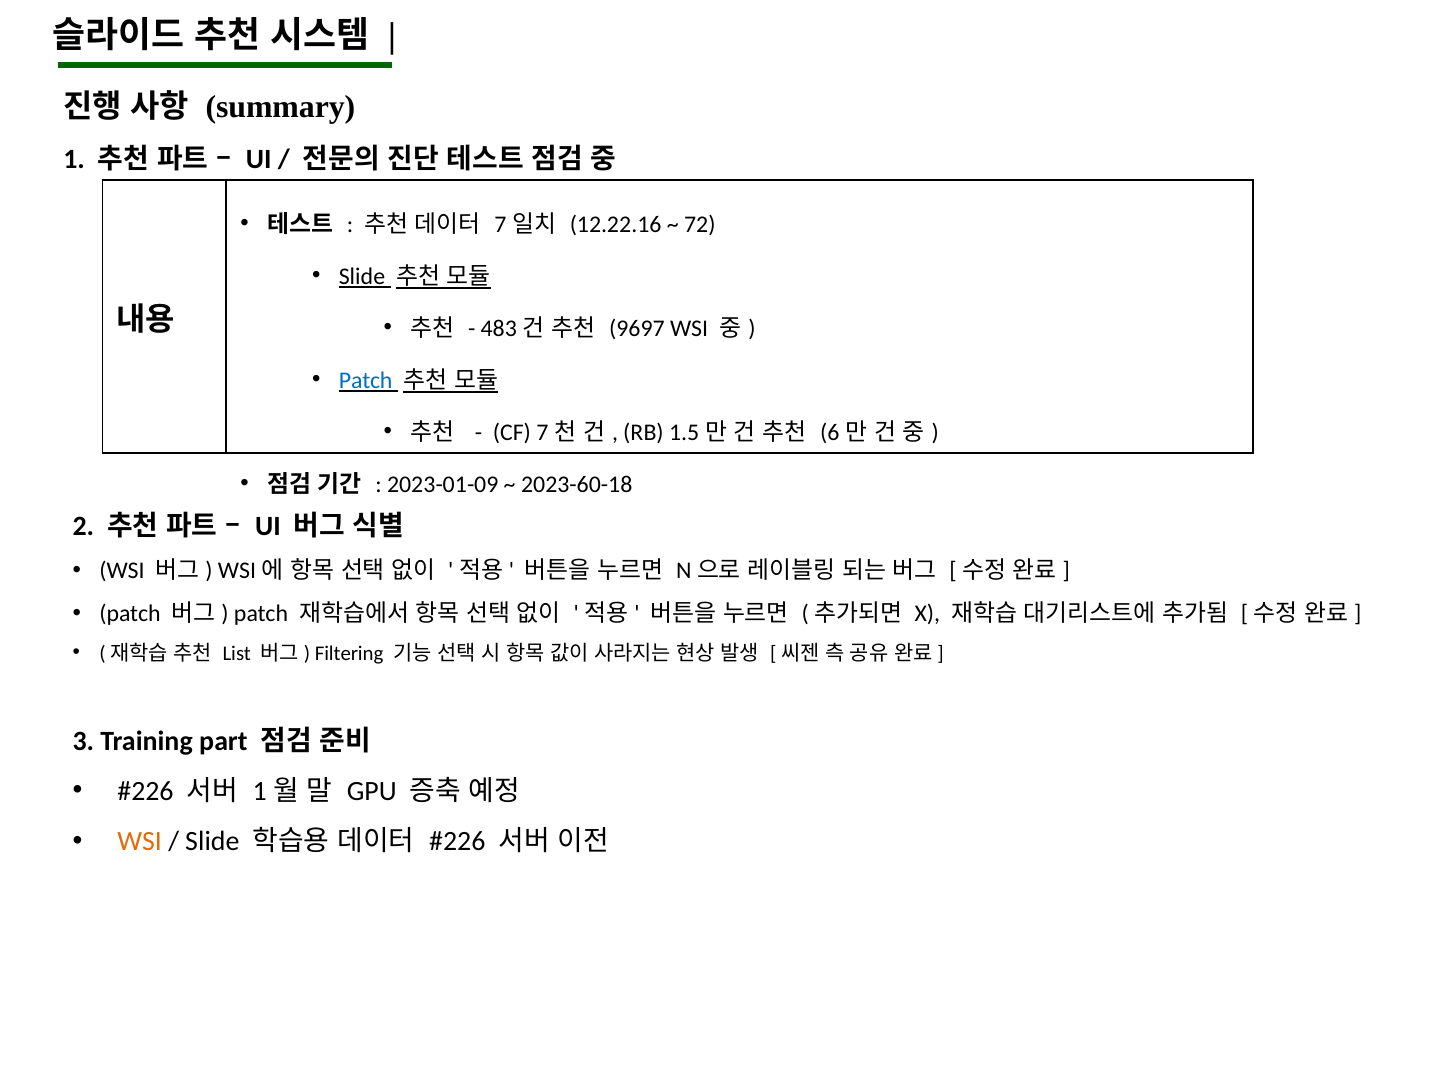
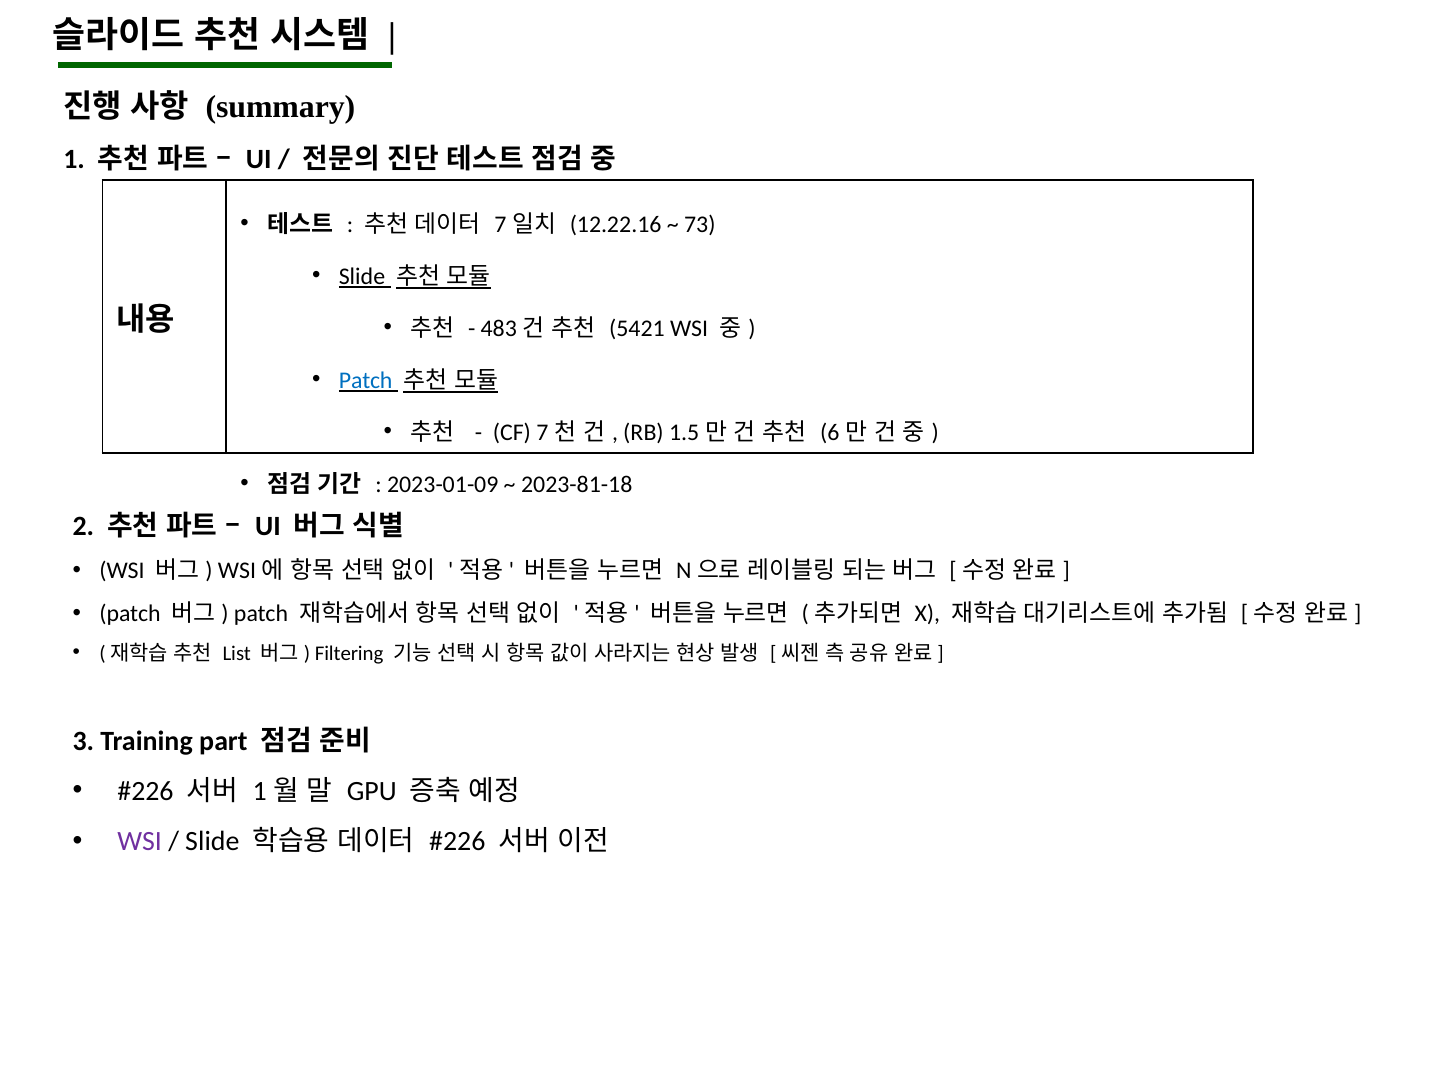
72: 72 -> 73
9697: 9697 -> 5421
2023-60-18: 2023-60-18 -> 2023-81-18
WSI at (140, 842) colour: orange -> purple
